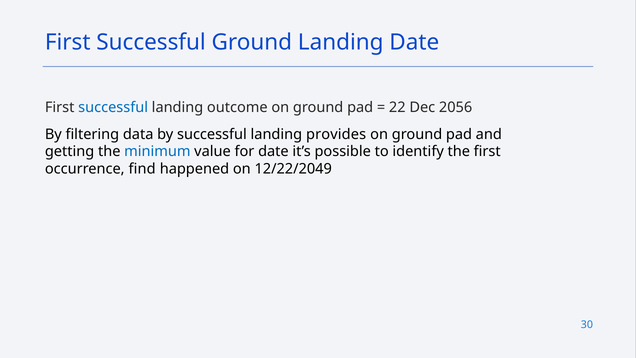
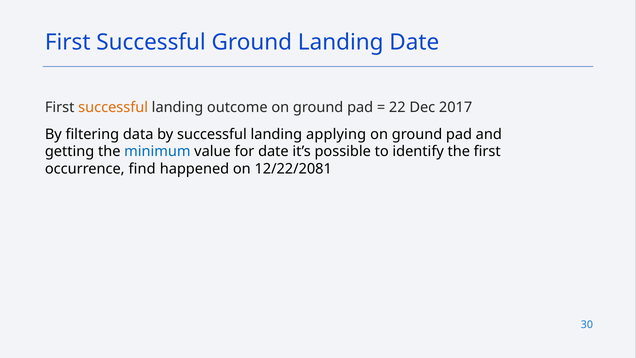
successful at (113, 107) colour: blue -> orange
2056: 2056 -> 2017
provides: provides -> applying
12/22/2049: 12/22/2049 -> 12/22/2081
